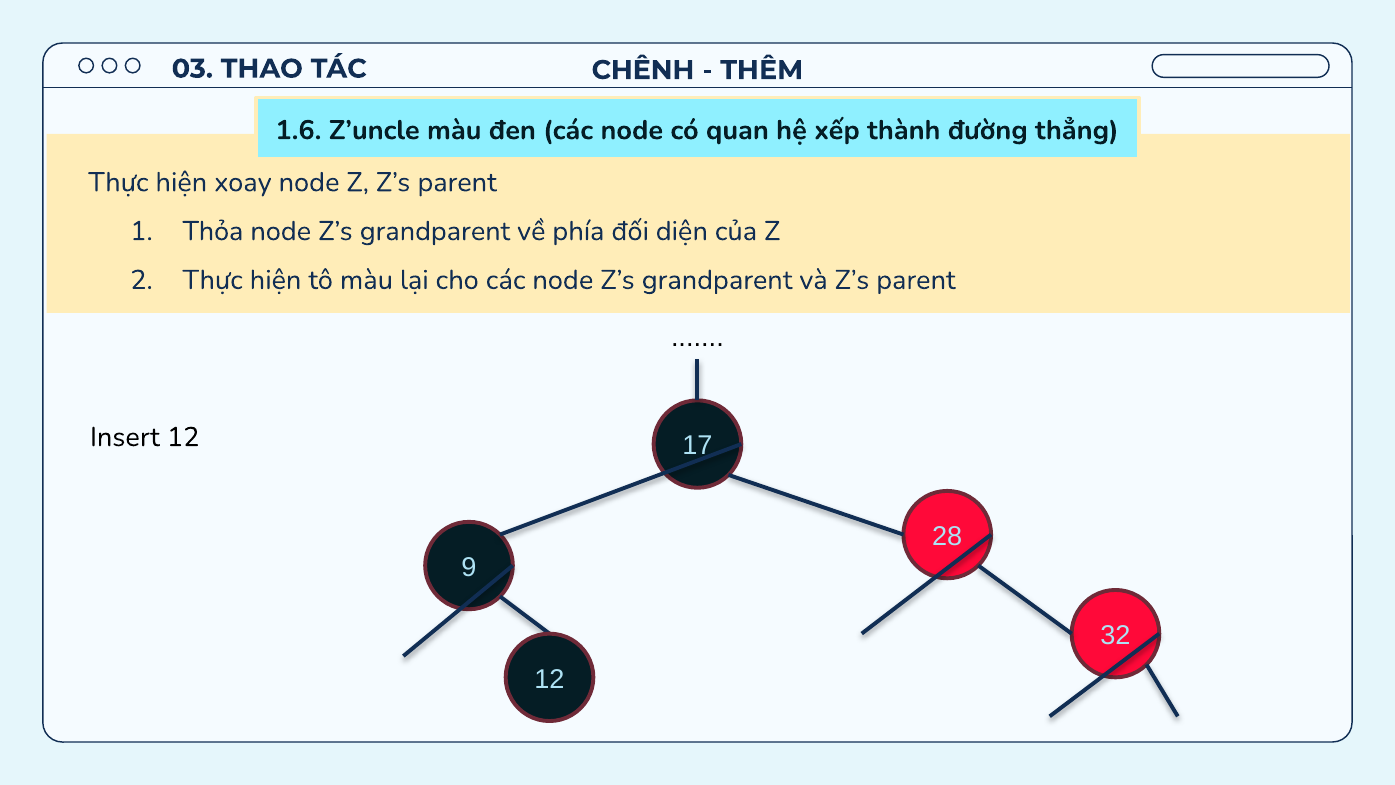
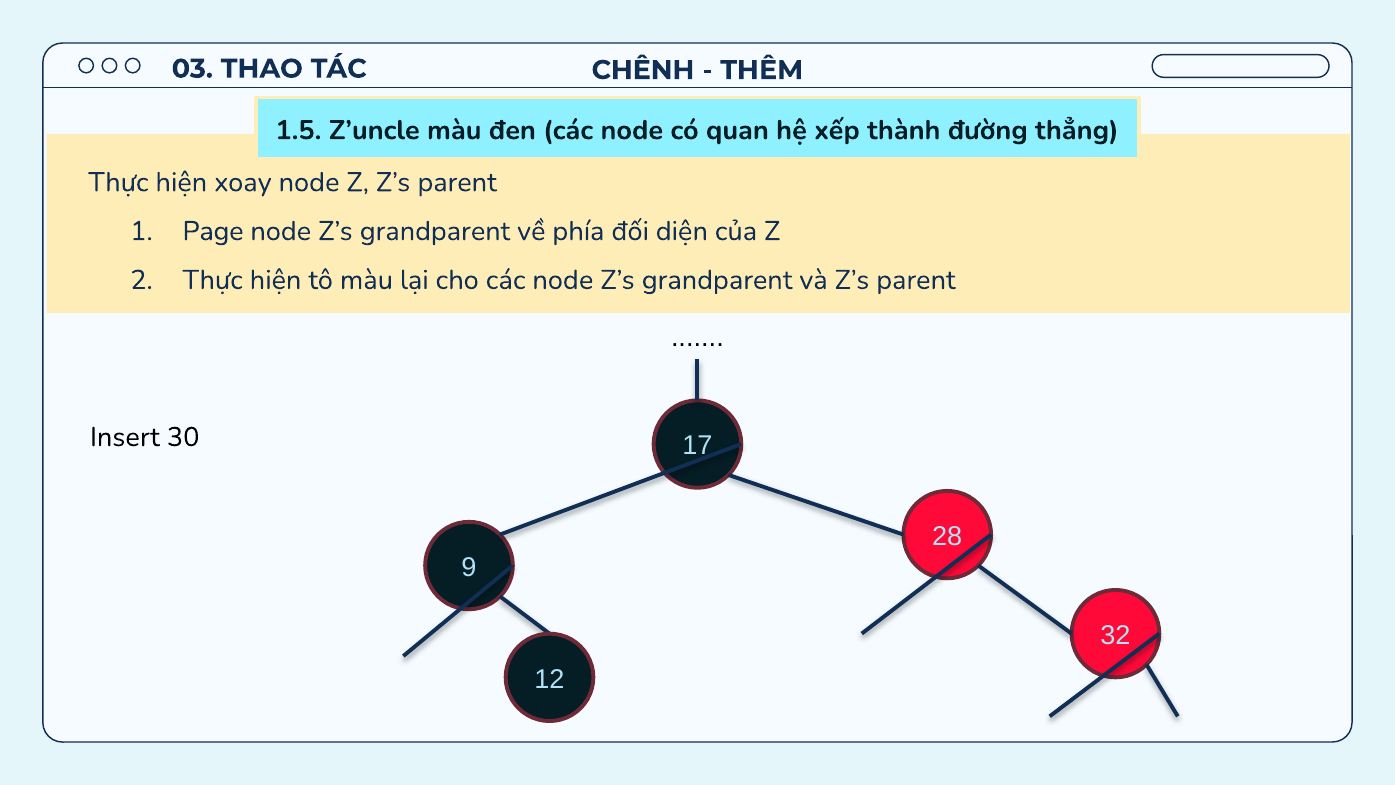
1.6: 1.6 -> 1.5
Thỏa: Thỏa -> Page
Insert 12: 12 -> 30
